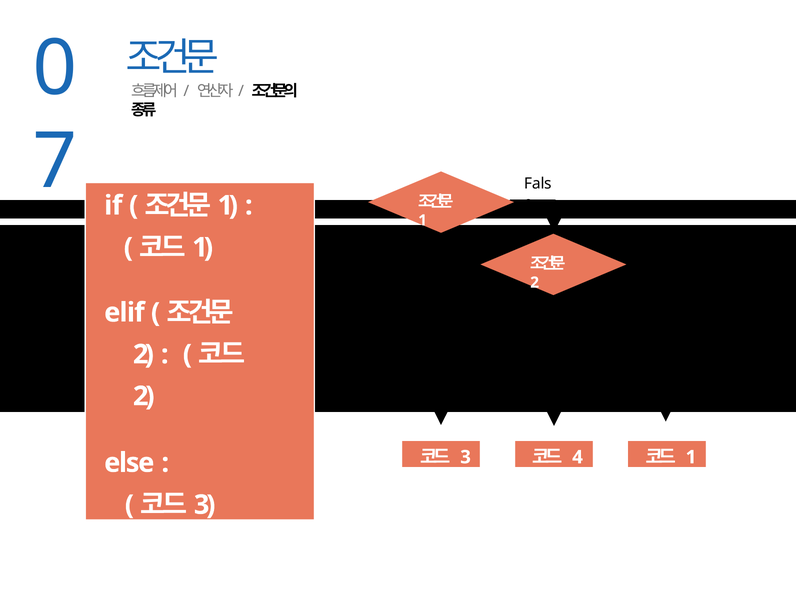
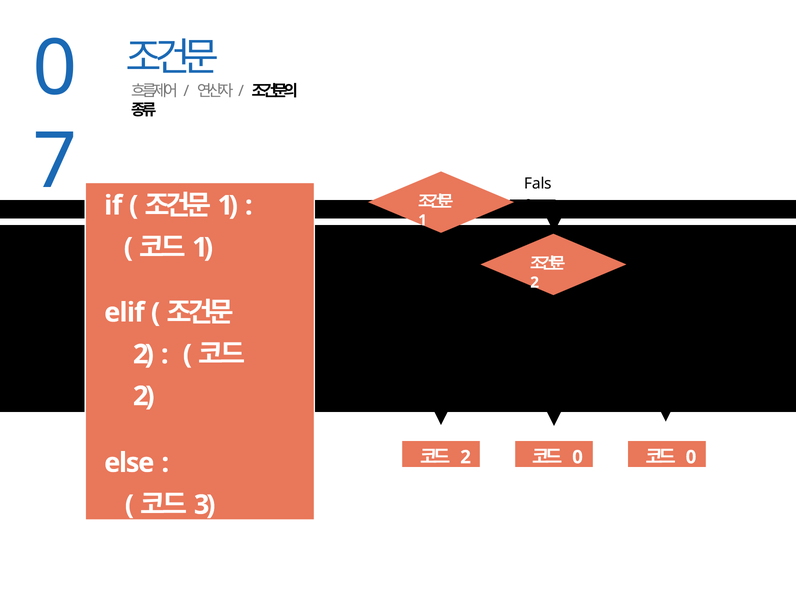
3 at (466, 457): 3 -> 2
4 at (578, 457): 4 -> 0
1 at (691, 457): 1 -> 0
